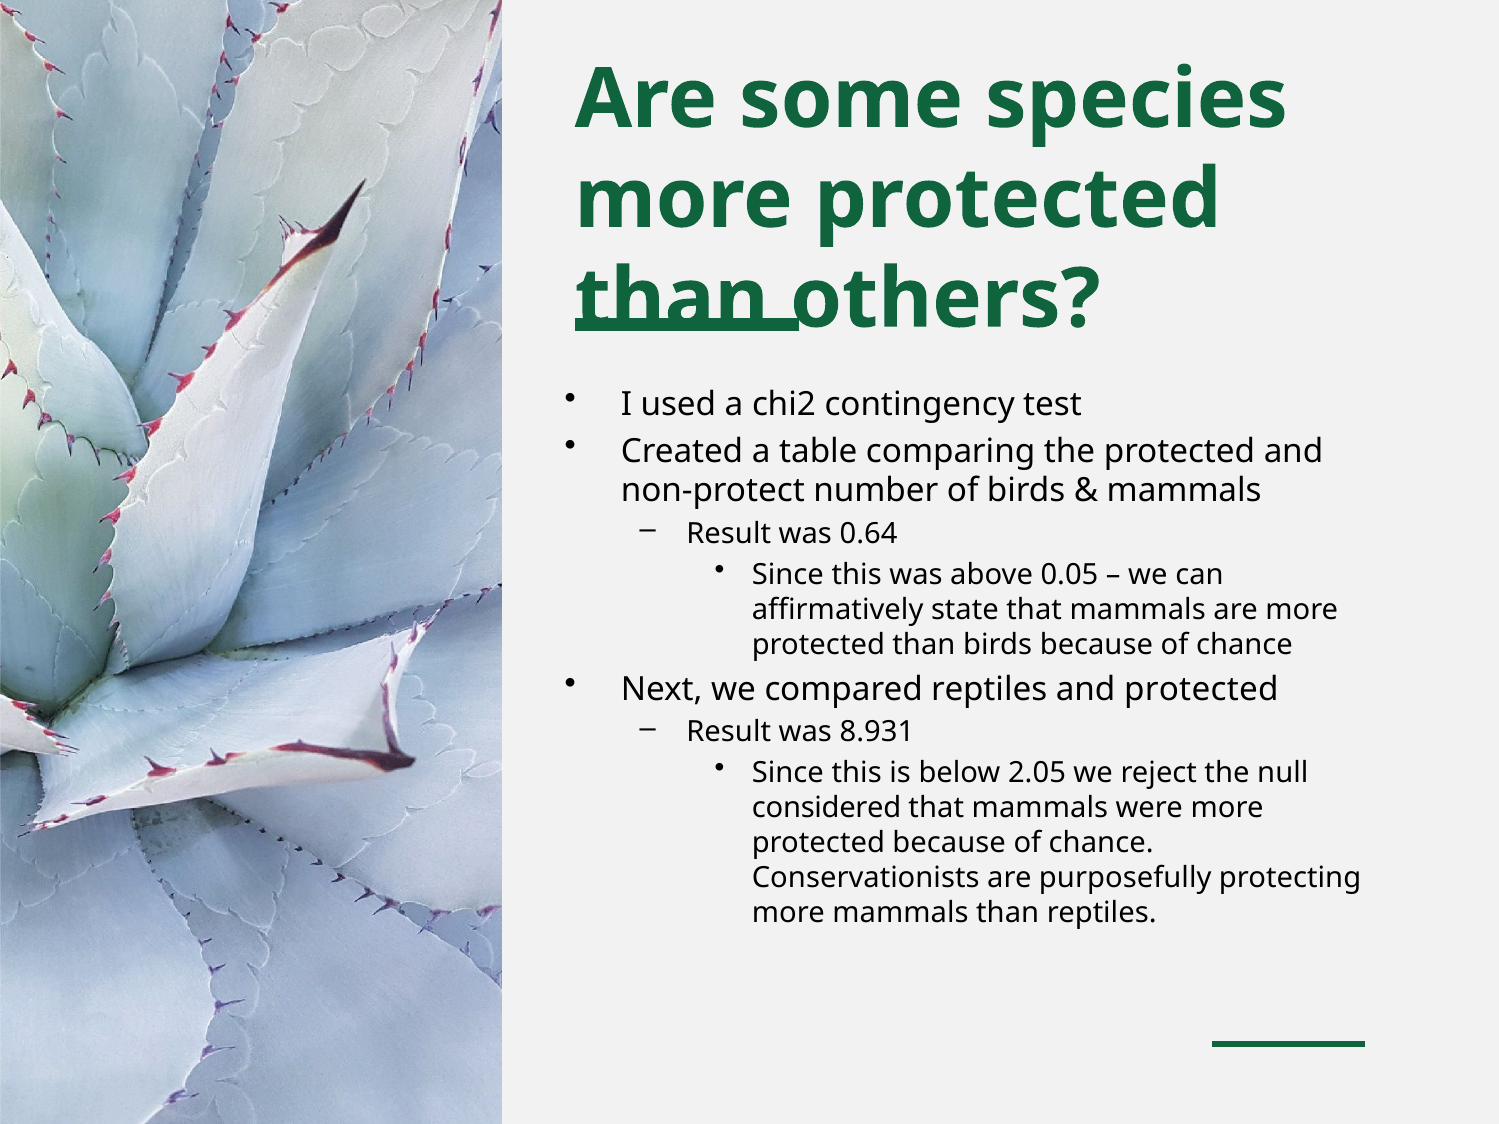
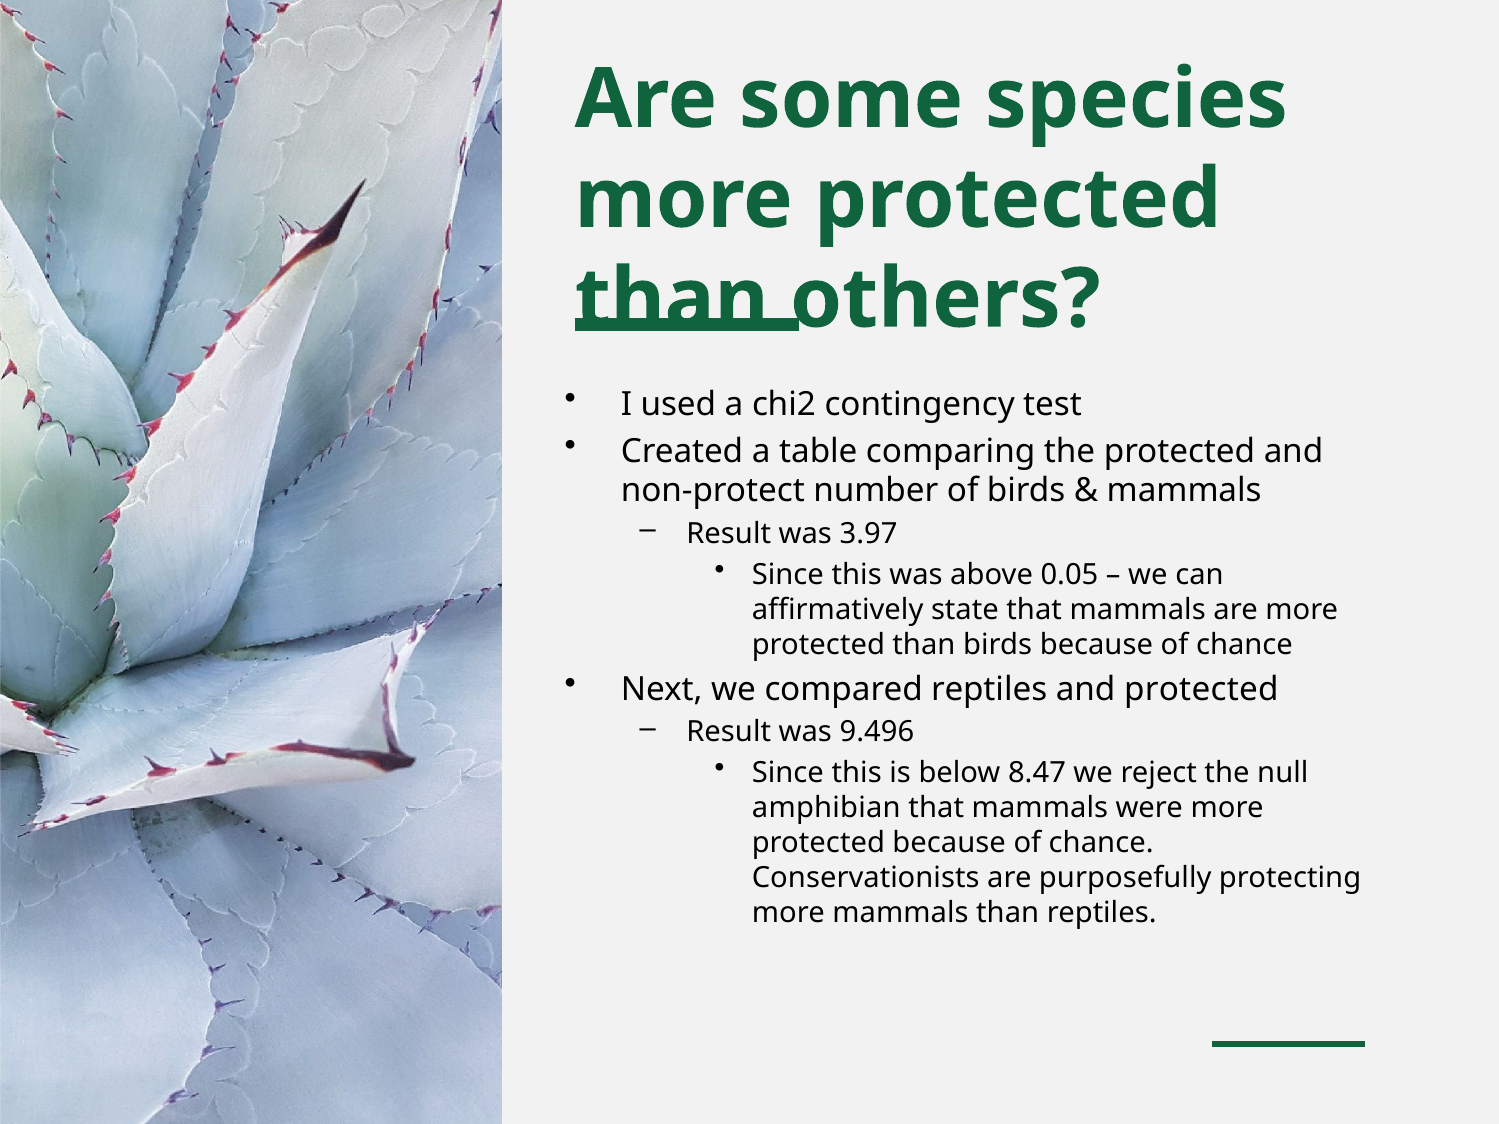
0.64: 0.64 -> 3.97
8.931: 8.931 -> 9.496
2.05: 2.05 -> 8.47
considered: considered -> amphibian
